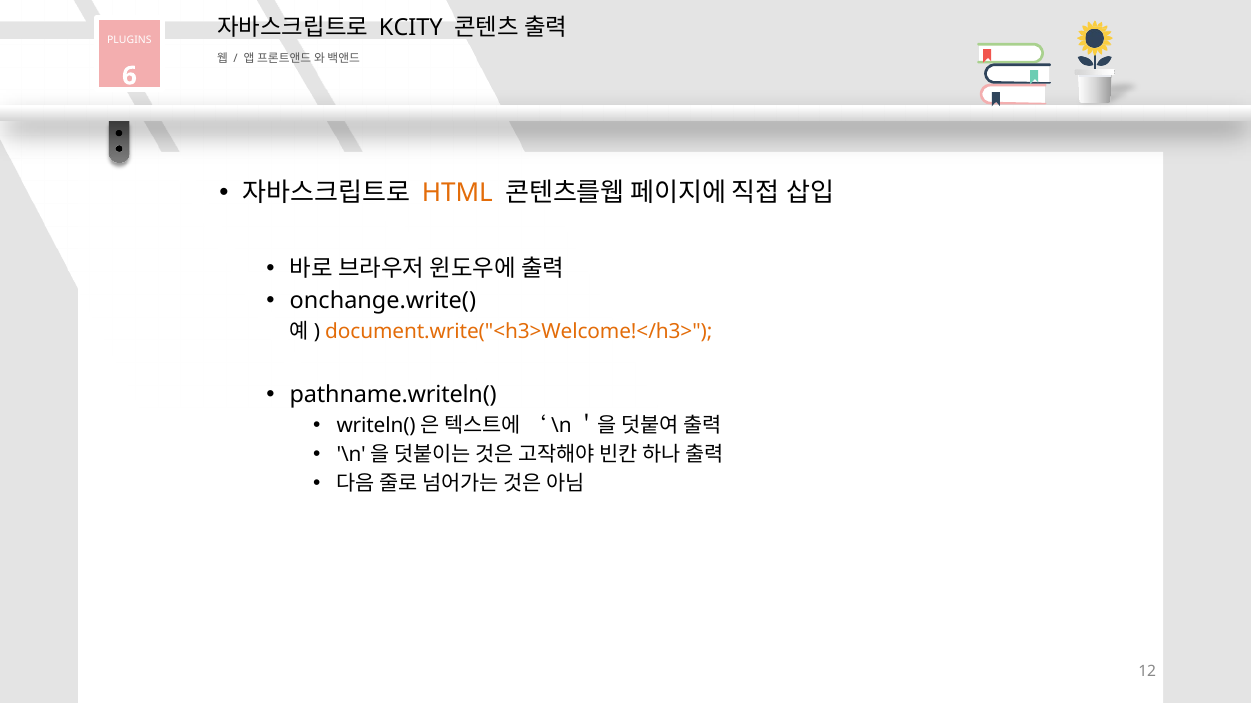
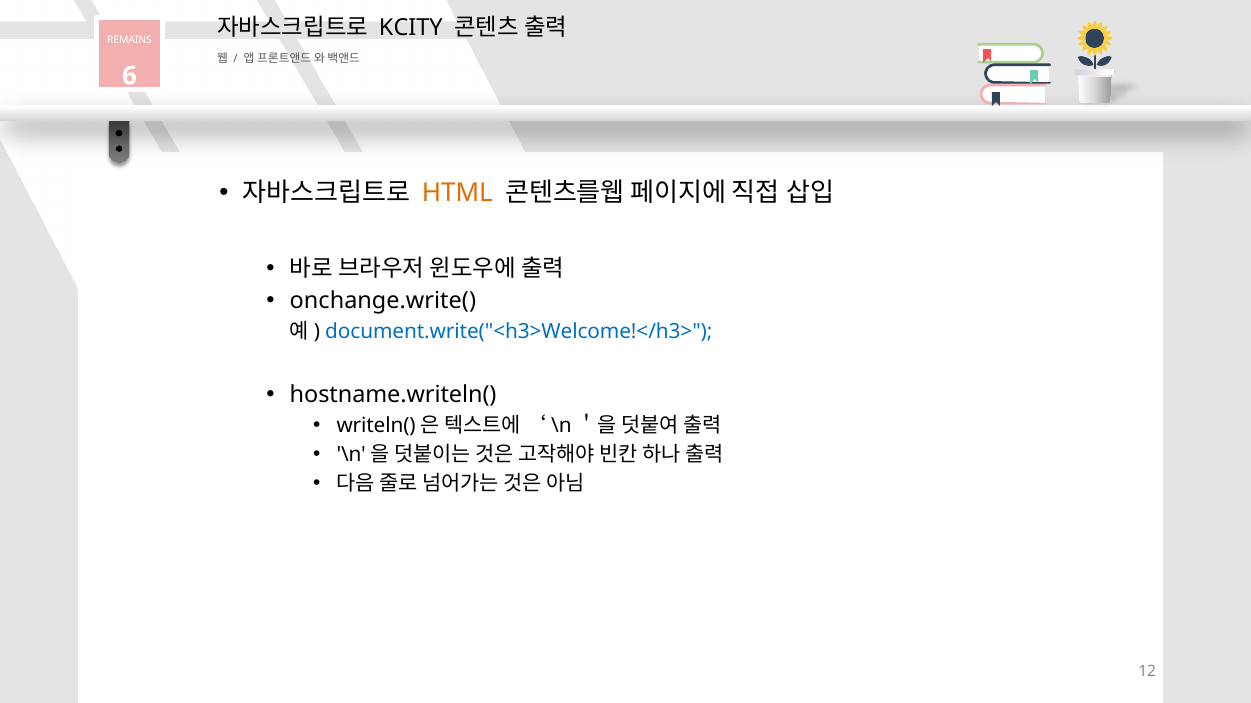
PLUGINS: PLUGINS -> REMAINS
document.write("<h3>Welcome!</h3> colour: orange -> blue
pathname.writeln(: pathname.writeln( -> hostname.writeln(
